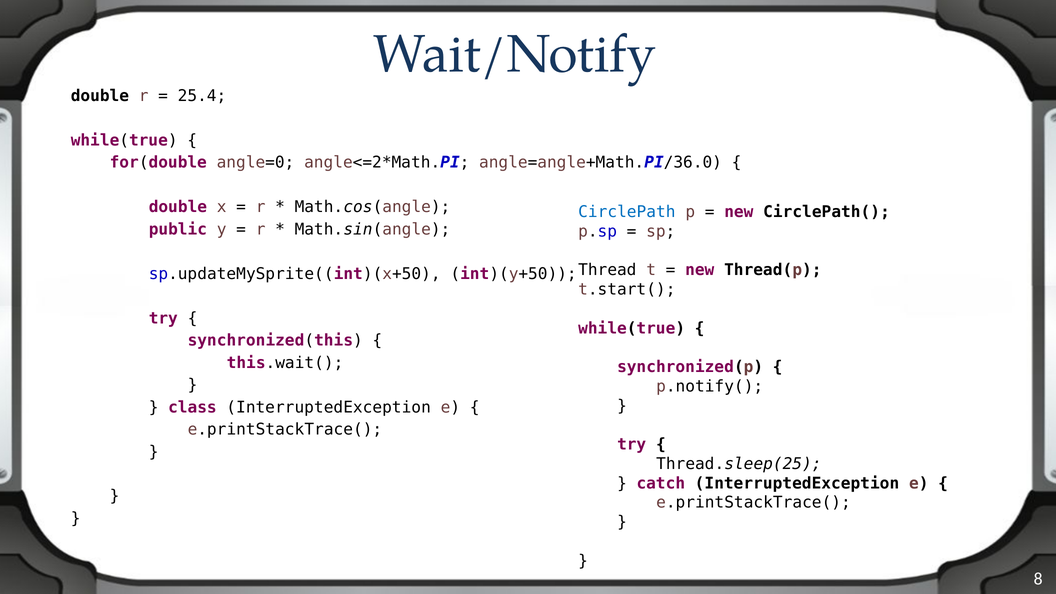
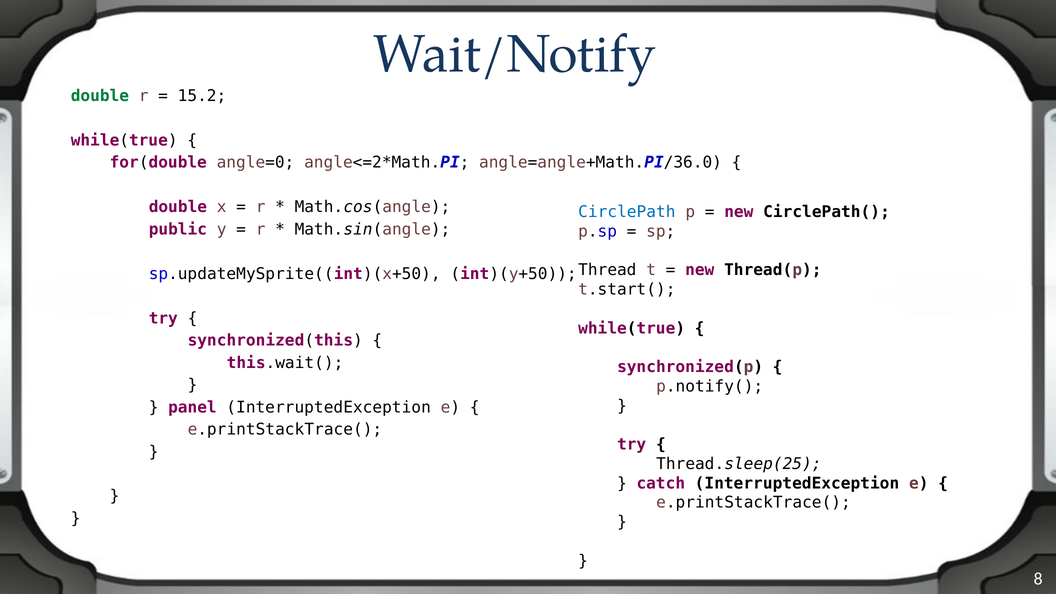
double at (100, 96) colour: black -> green
25.4: 25.4 -> 15.2
class: class -> panel
